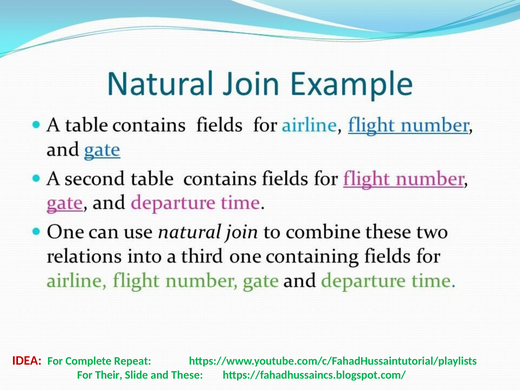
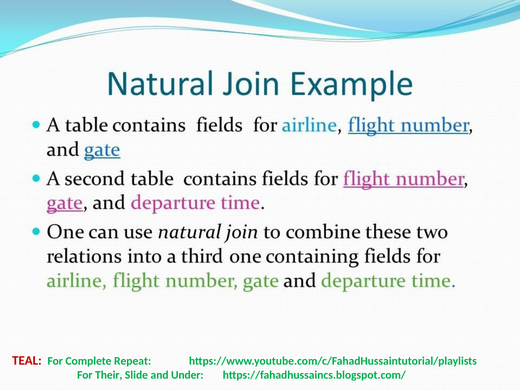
IDEA: IDEA -> TEAL
These: These -> Under
